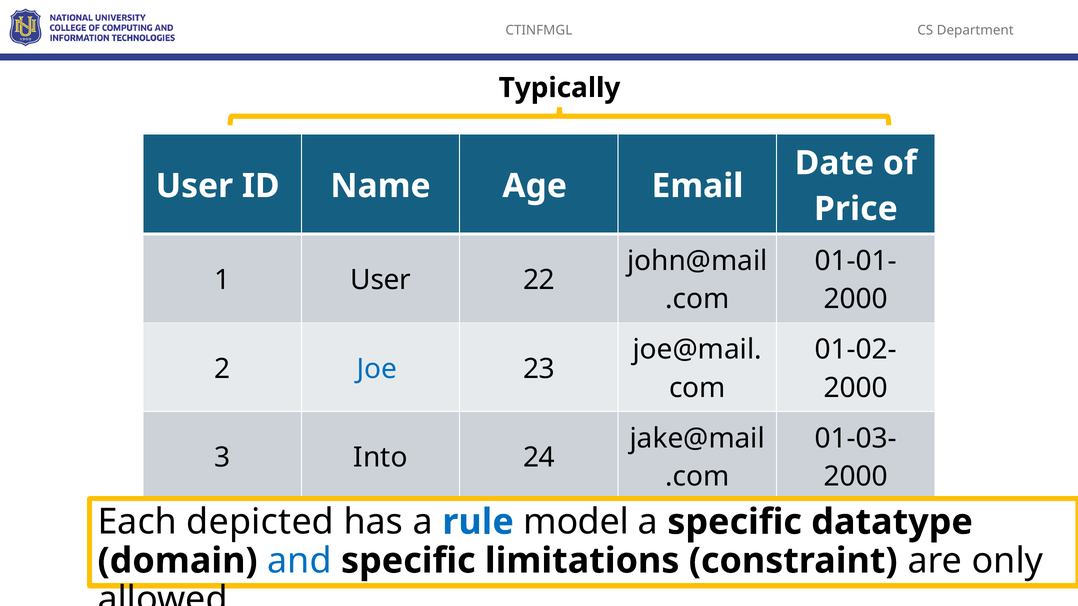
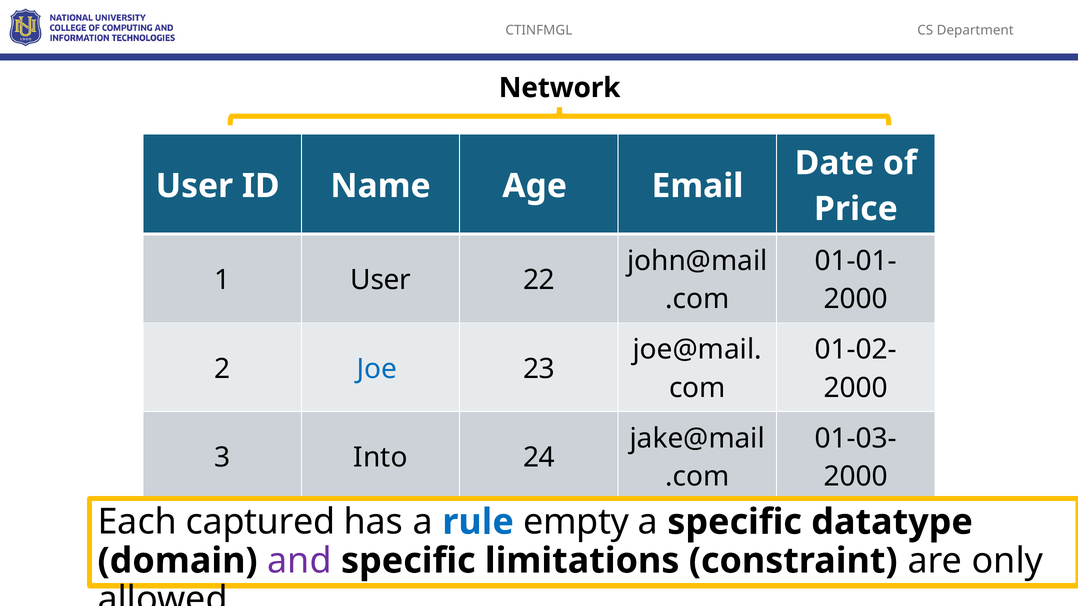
Typically: Typically -> Network
depicted: depicted -> captured
model: model -> empty
and colour: blue -> purple
